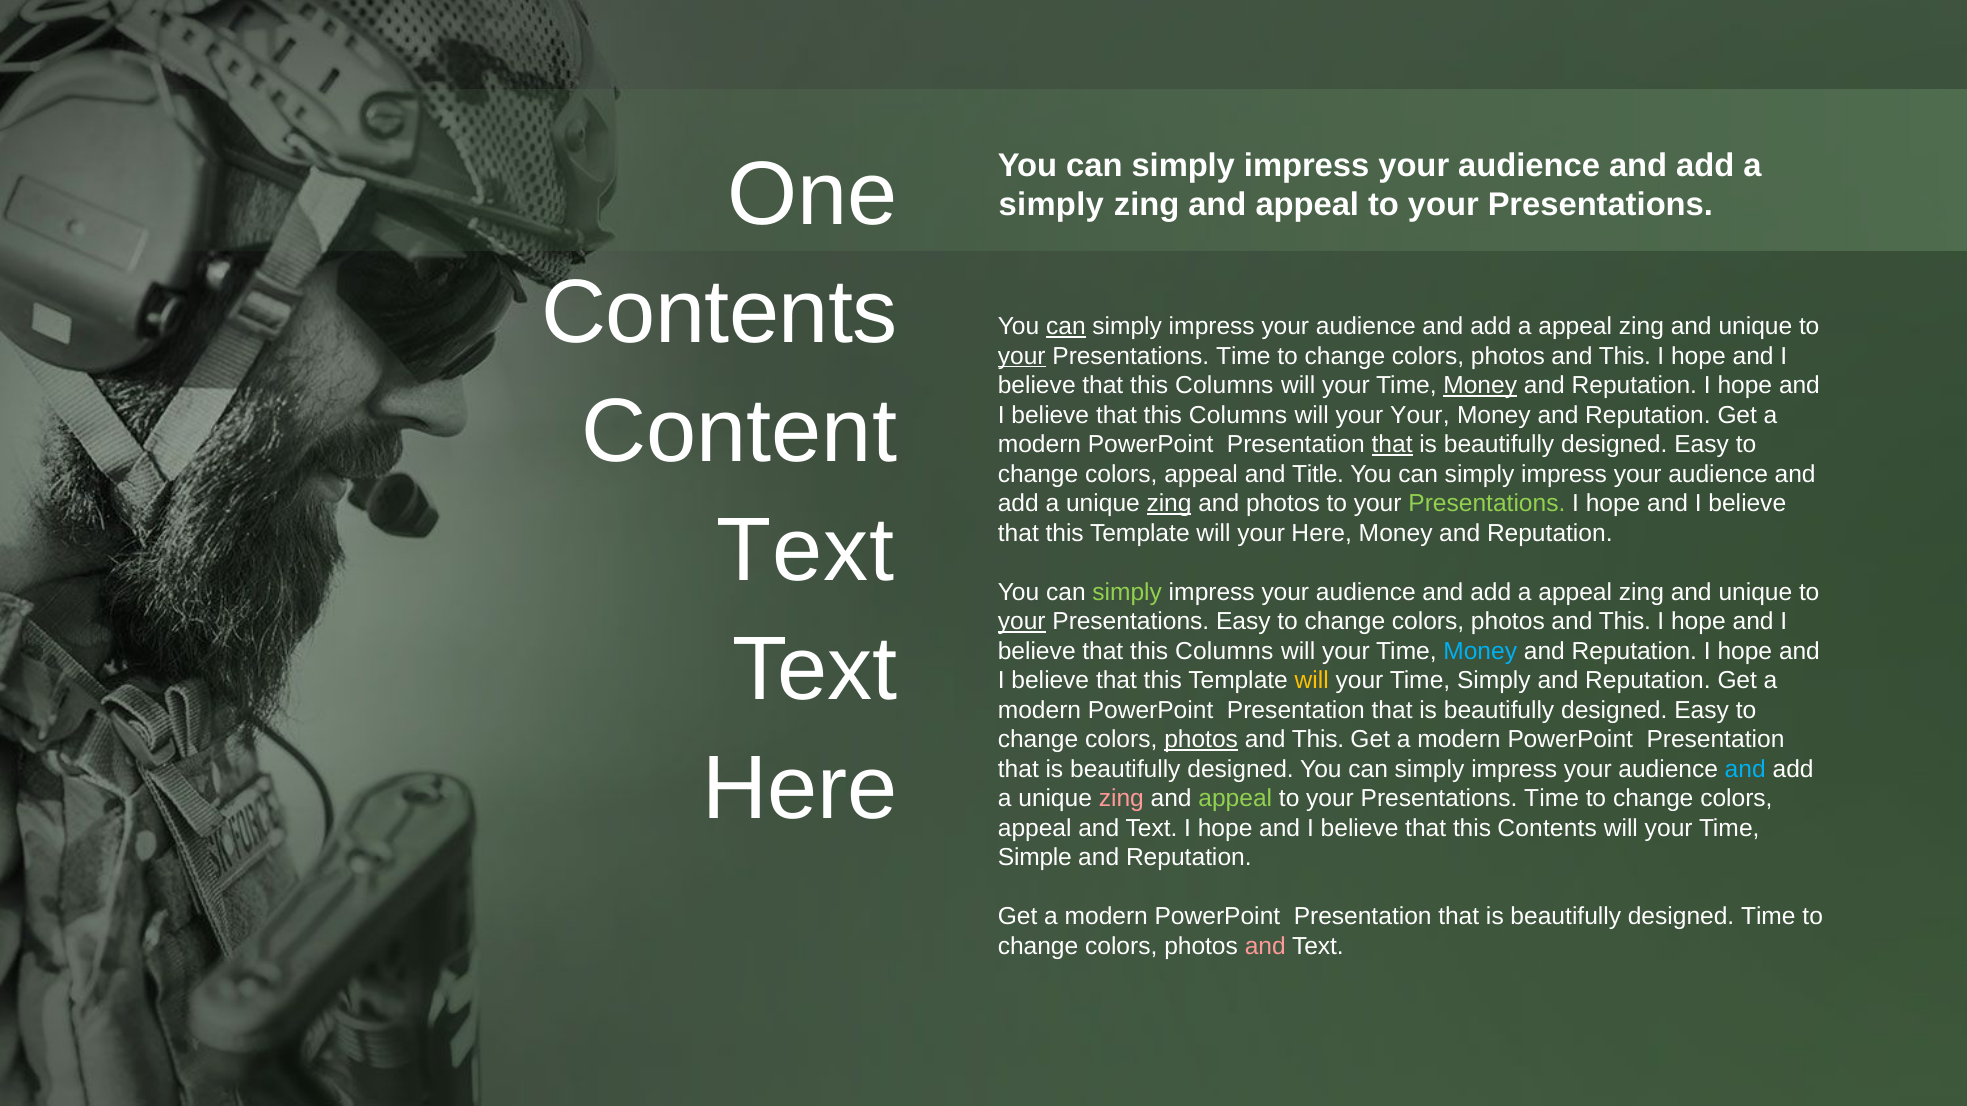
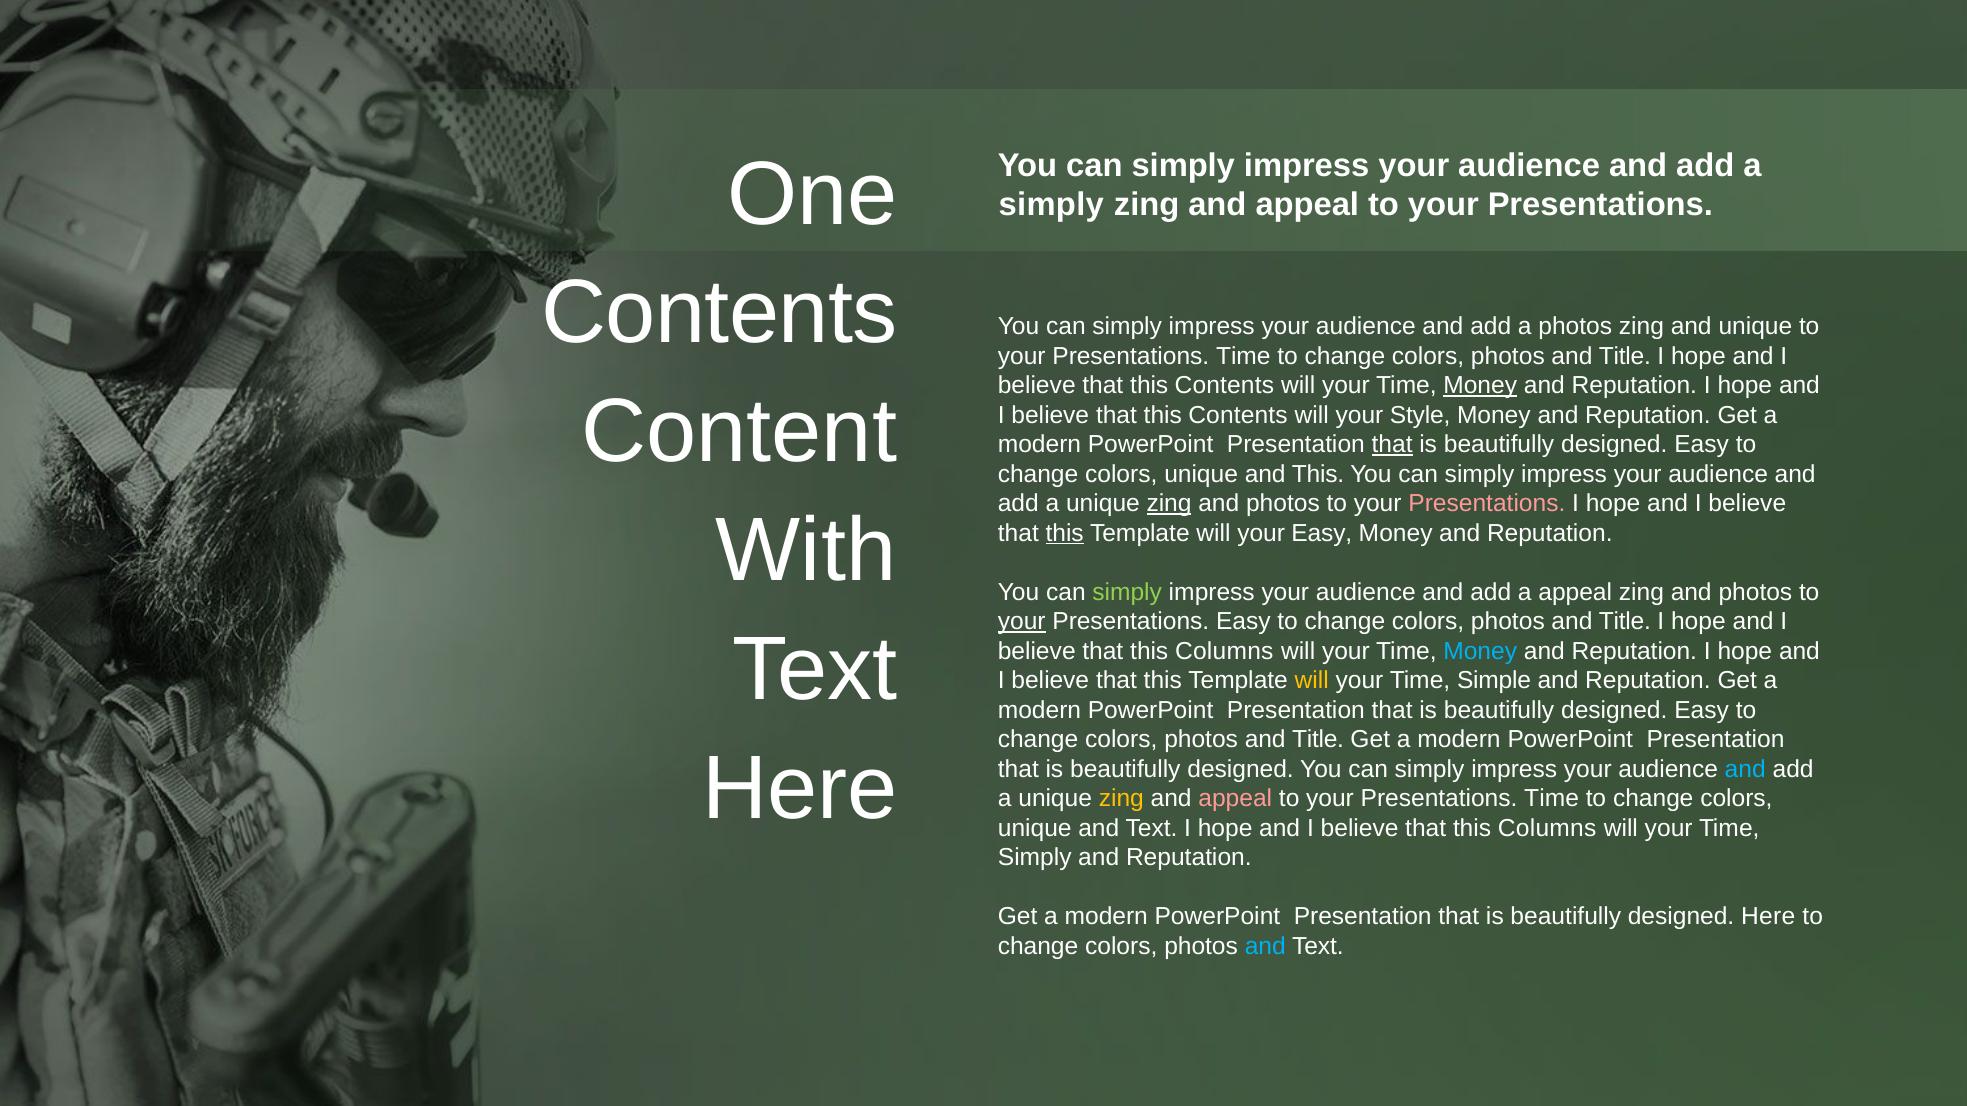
can at (1066, 327) underline: present -> none
appeal at (1575, 327): appeal -> photos
your at (1022, 356) underline: present -> none
This at (1625, 356): This -> Title
Columns at (1224, 386): Columns -> Contents
Columns at (1238, 415): Columns -> Contents
your Your: Your -> Style
appeal at (1201, 474): appeal -> unique
and Title: Title -> This
Presentations at (1487, 504) colour: light green -> pink
Text at (806, 551): Text -> With
this at (1065, 533) underline: none -> present
your Here: Here -> Easy
unique at (1755, 592): unique -> photos
This at (1625, 622): This -> Title
Time Simply: Simply -> Simple
photos at (1201, 740) underline: present -> none
This at (1318, 740): This -> Title
zing at (1121, 799) colour: pink -> yellow
appeal at (1235, 799) colour: light green -> pink
appeal at (1035, 828): appeal -> unique
Contents at (1547, 828): Contents -> Columns
Simple at (1035, 858): Simple -> Simply
designed Time: Time -> Here
and at (1265, 946) colour: pink -> light blue
